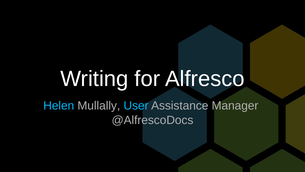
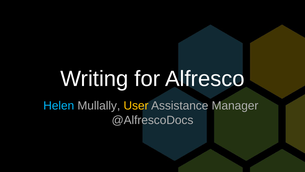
User colour: light blue -> yellow
